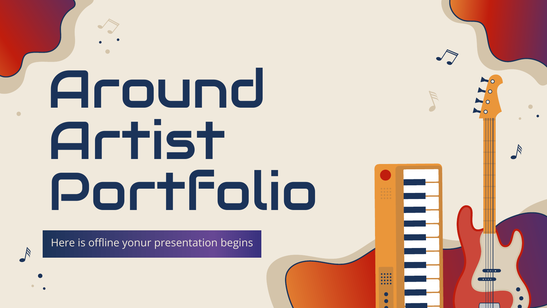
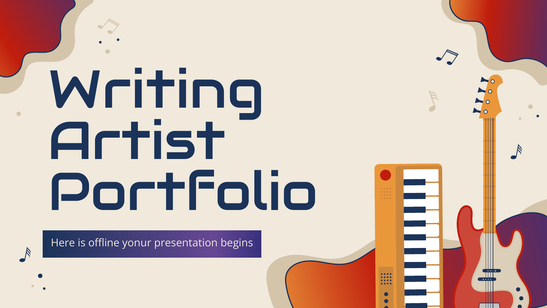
Around: Around -> Writing
